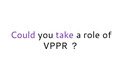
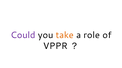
take colour: purple -> orange
